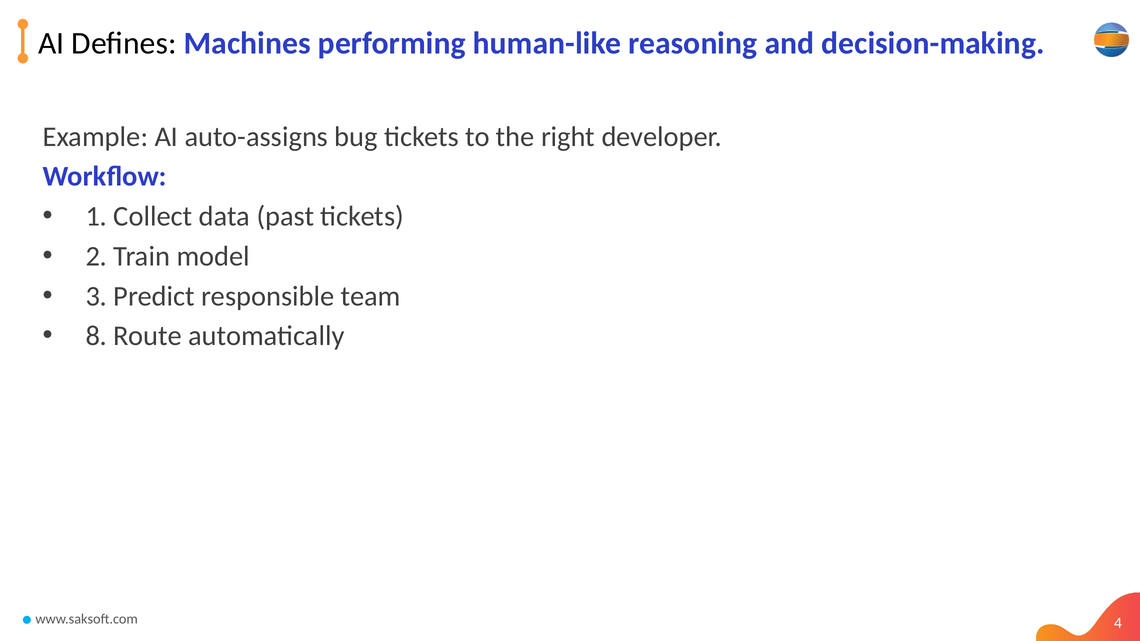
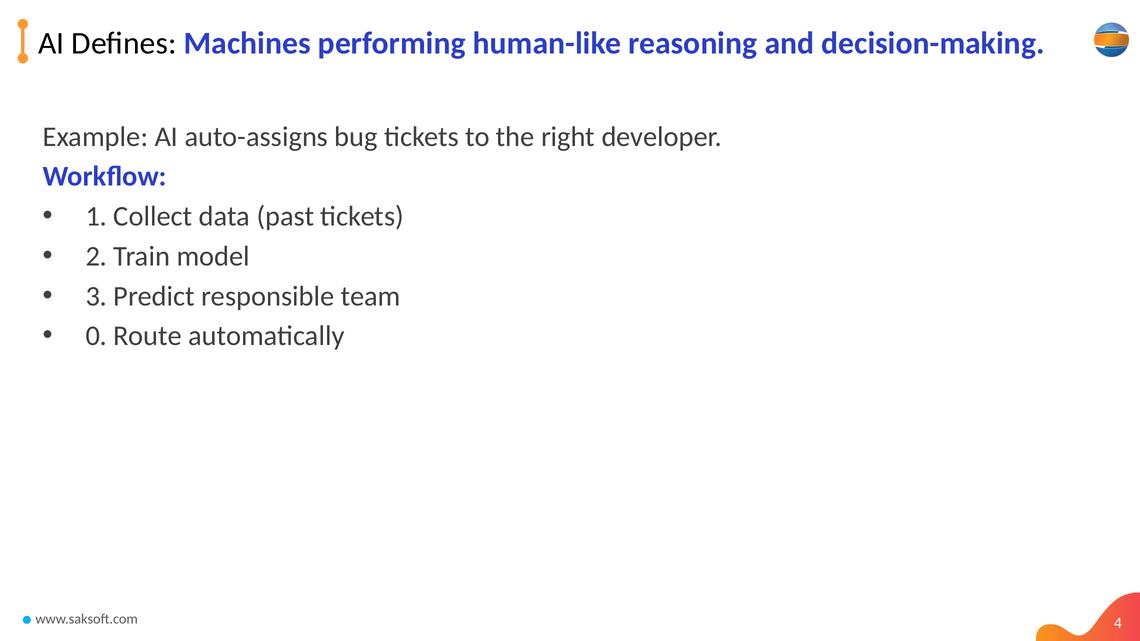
8: 8 -> 0
